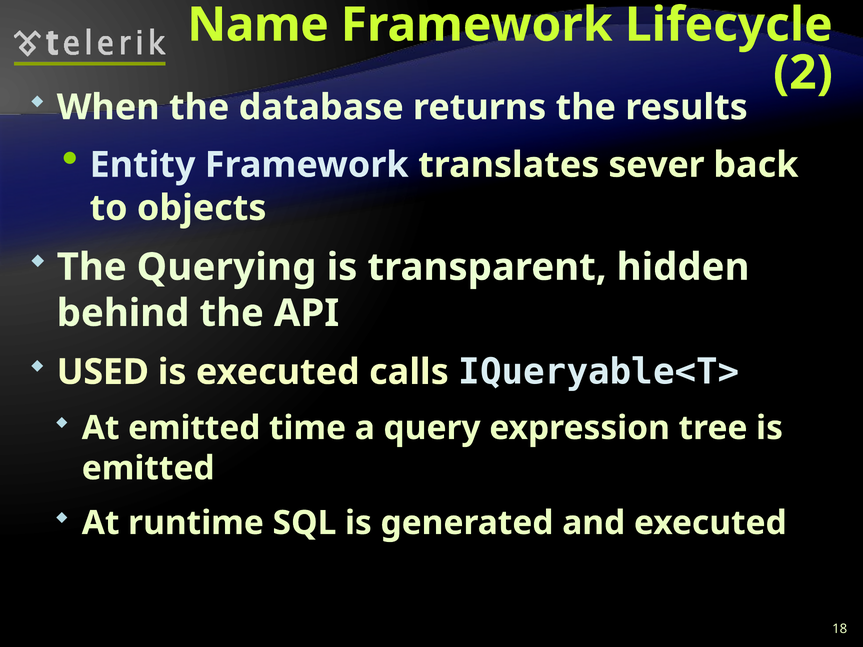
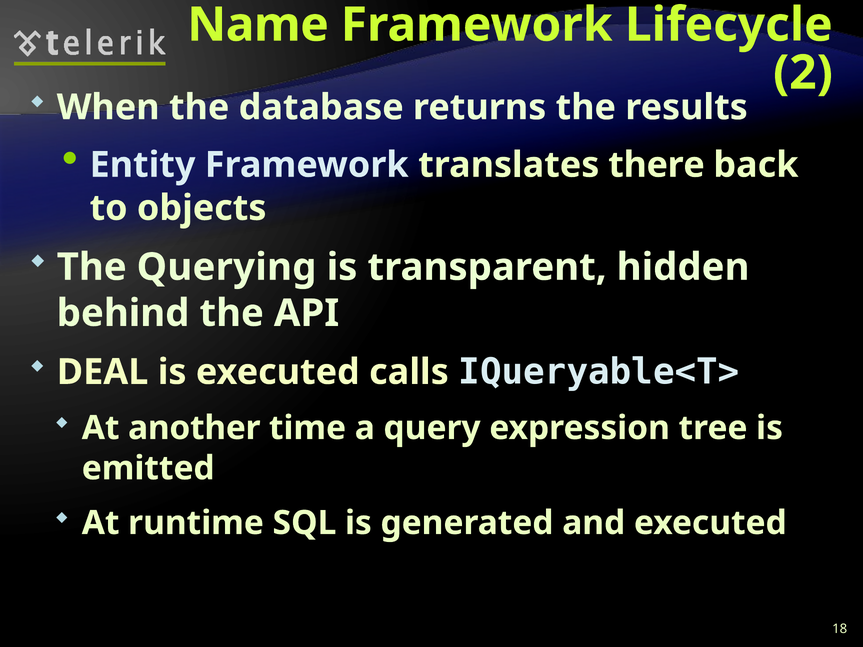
sever: sever -> there
USED: USED -> DEAL
At emitted: emitted -> another
